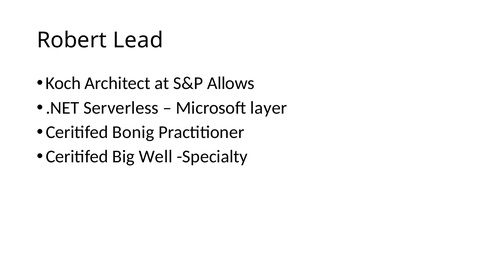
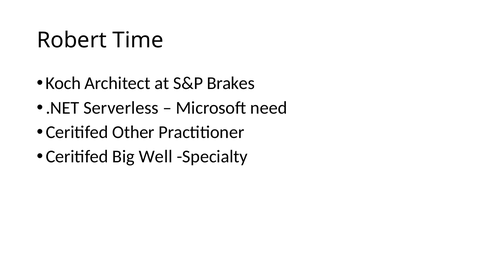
Lead: Lead -> Time
Allows: Allows -> Brakes
layer: layer -> need
Bonig: Bonig -> Other
